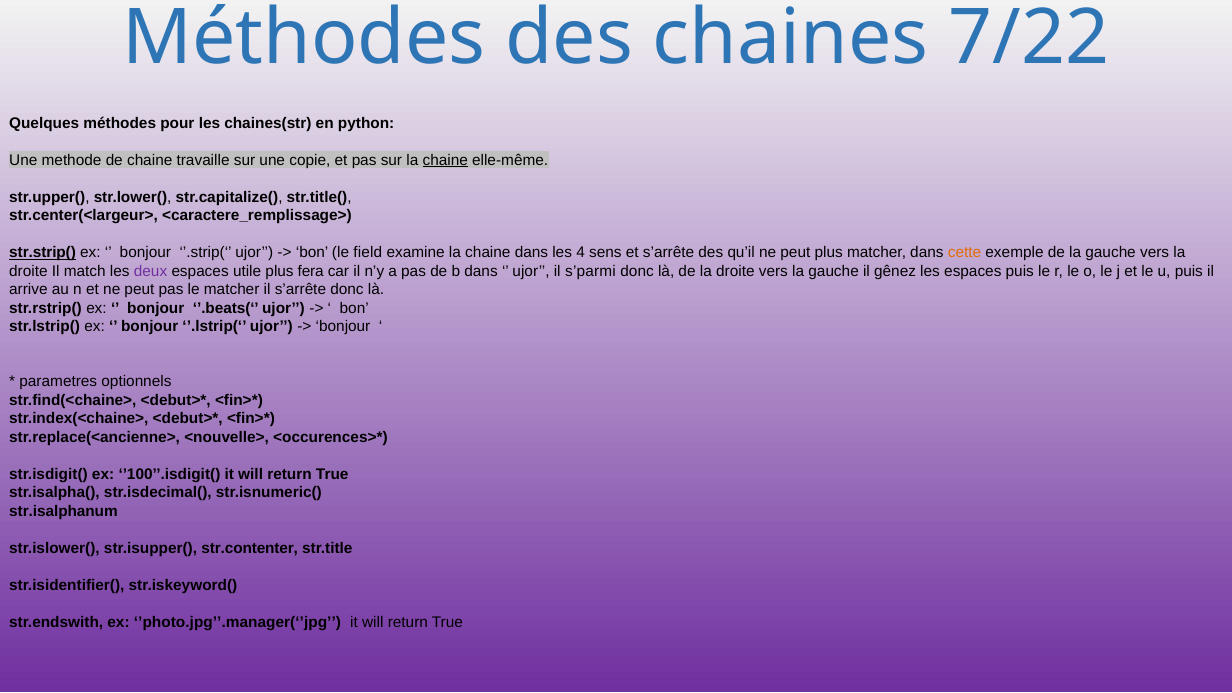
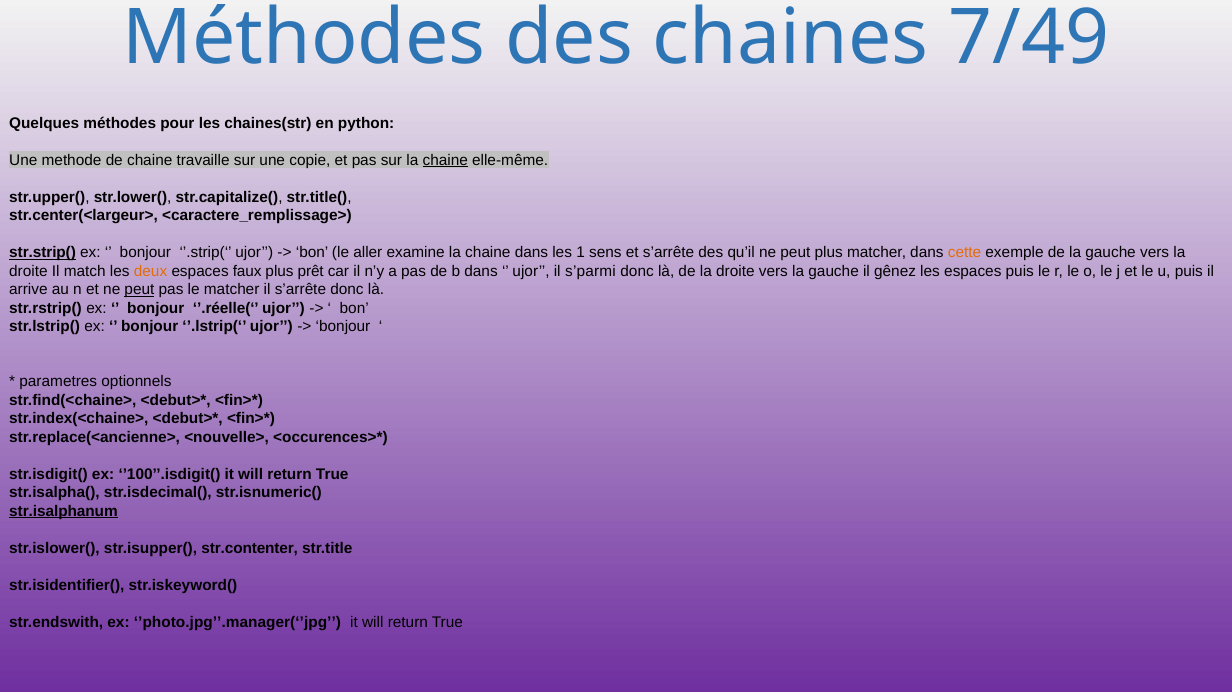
7/22: 7/22 -> 7/49
field: field -> aller
4: 4 -> 1
deux colour: purple -> orange
utile: utile -> faux
fera: fera -> prêt
peut at (139, 290) underline: none -> present
’.beats(‘: ’.beats(‘ -> ’.réelle(‘
str.isalphanum underline: none -> present
